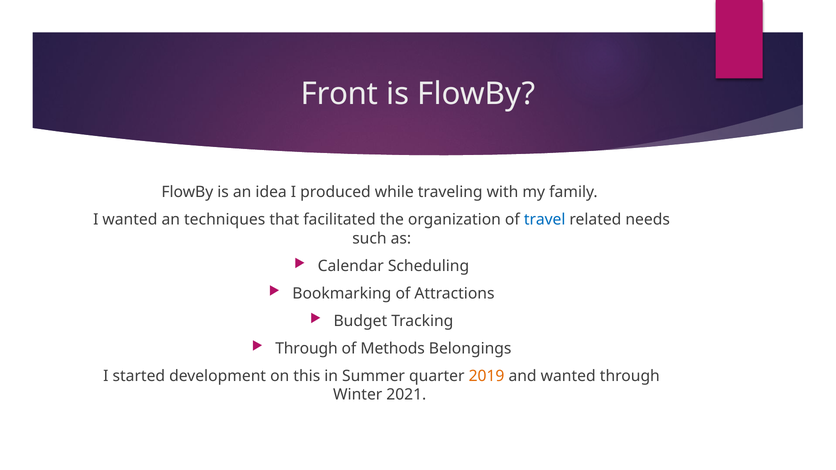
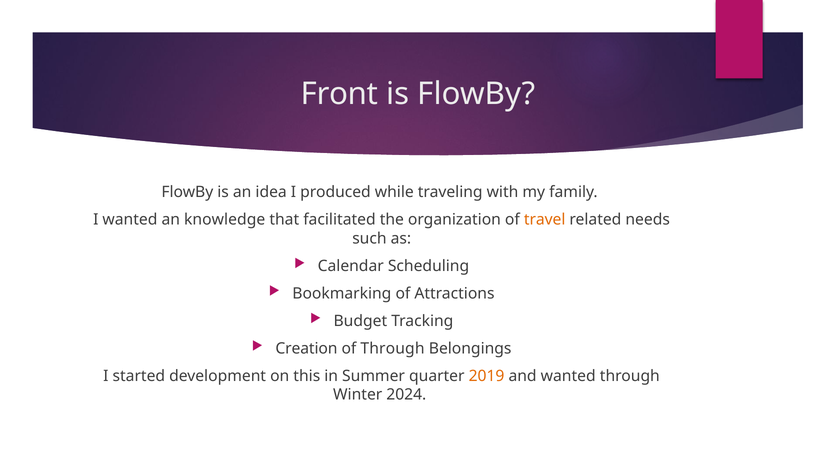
techniques: techniques -> knowledge
travel colour: blue -> orange
Through at (306, 349): Through -> Creation
of Methods: Methods -> Through
2021: 2021 -> 2024
